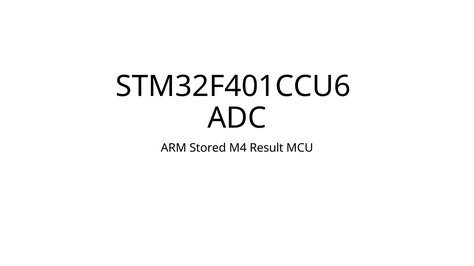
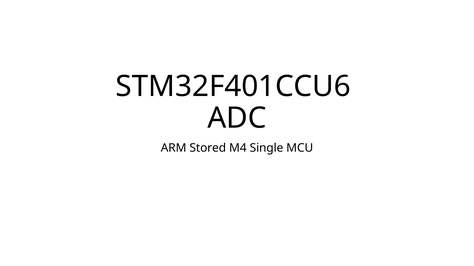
Result: Result -> Single
